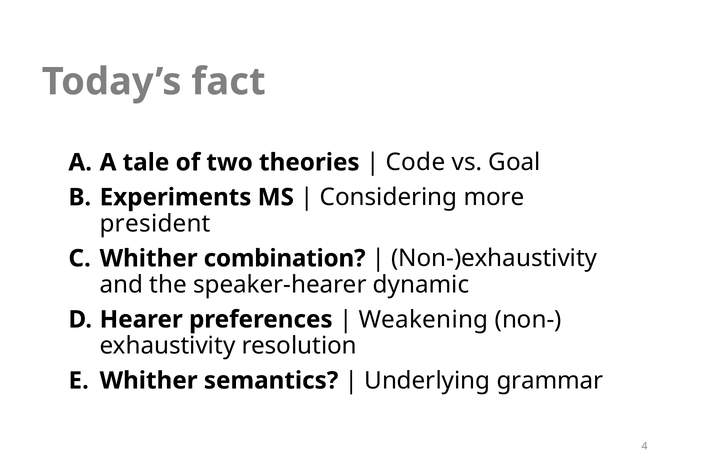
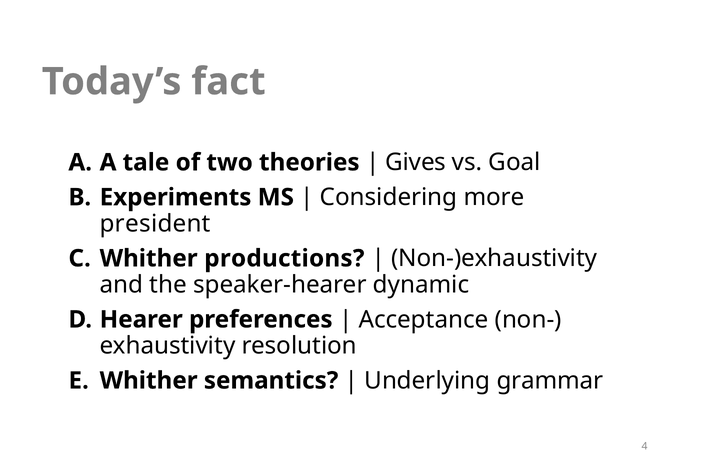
Code: Code -> Gives
combination: combination -> productions
Weakening: Weakening -> Acceptance
